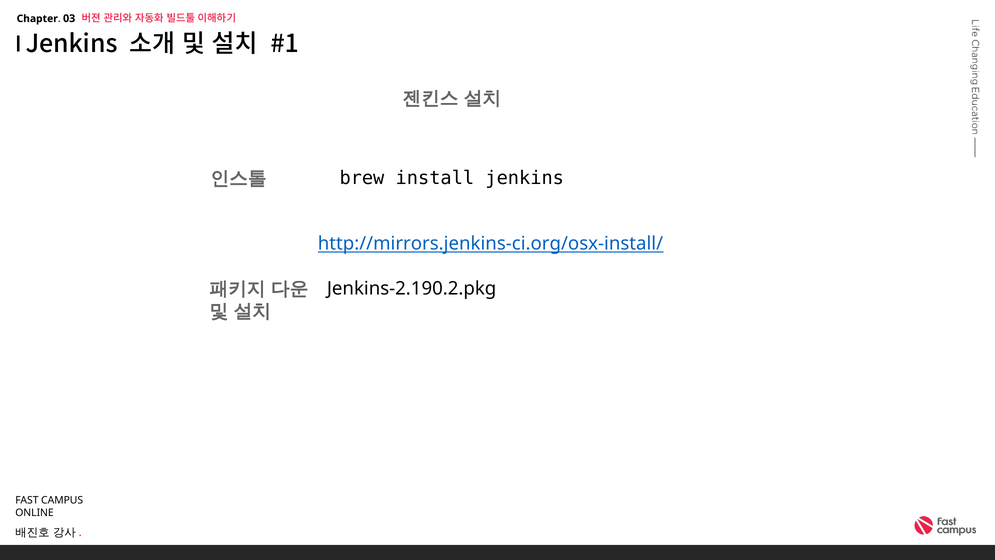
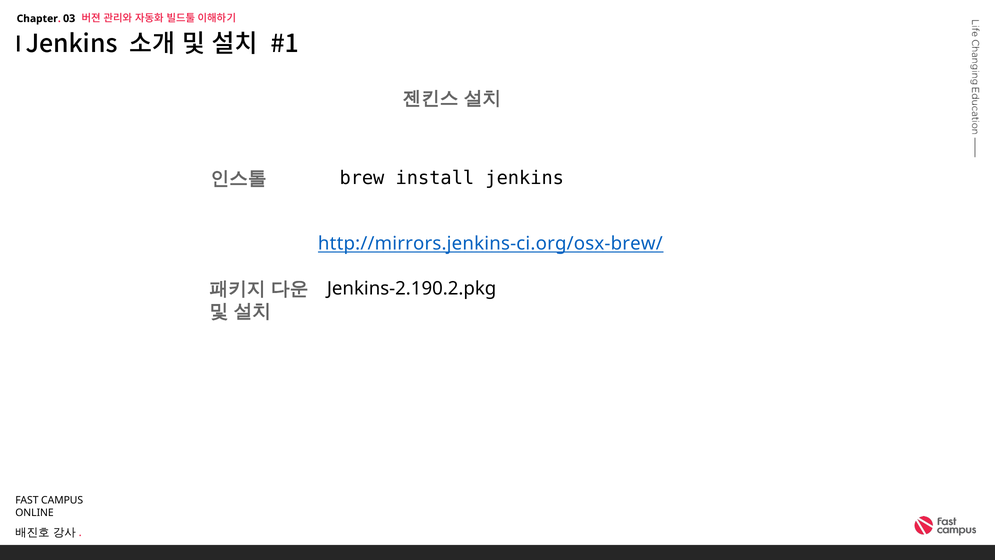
http://mirrors.jenkins-ci.org/osx-install/: http://mirrors.jenkins-ci.org/osx-install/ -> http://mirrors.jenkins-ci.org/osx-brew/
